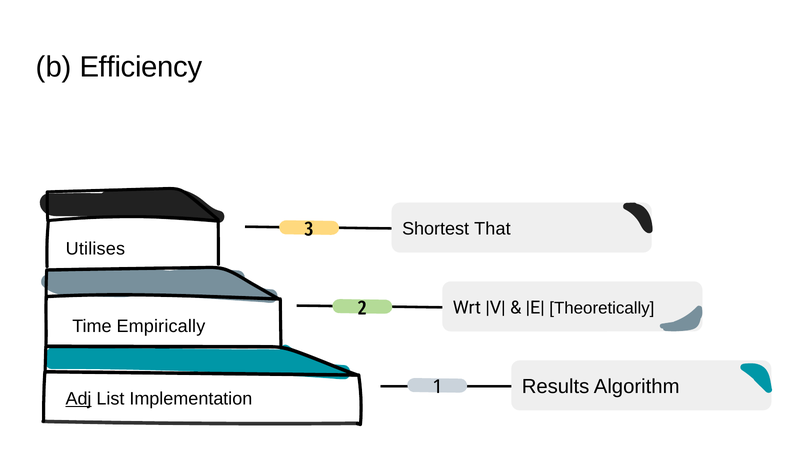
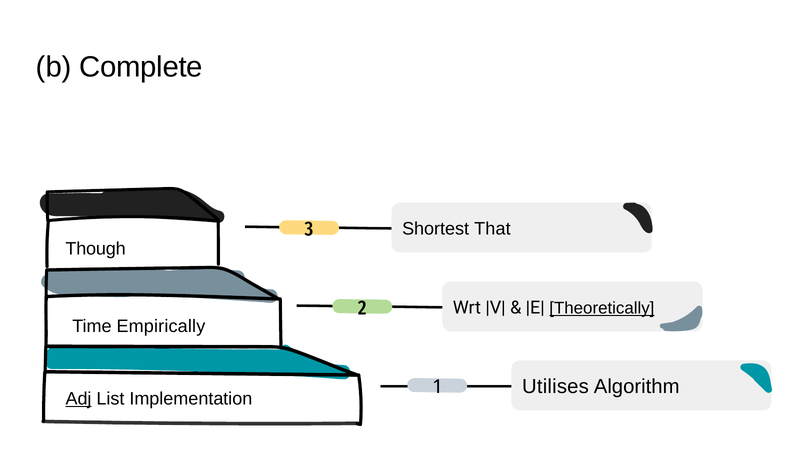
Efficiency: Efficiency -> Complete
Utilises: Utilises -> Though
Theoretically underline: none -> present
Results: Results -> Utilises
